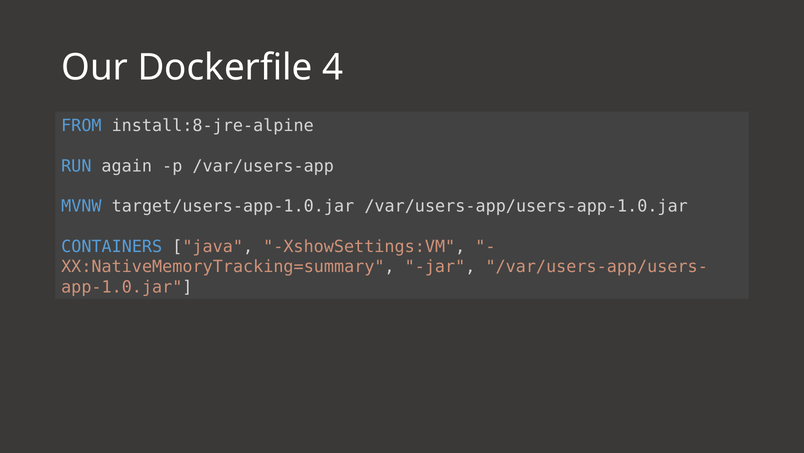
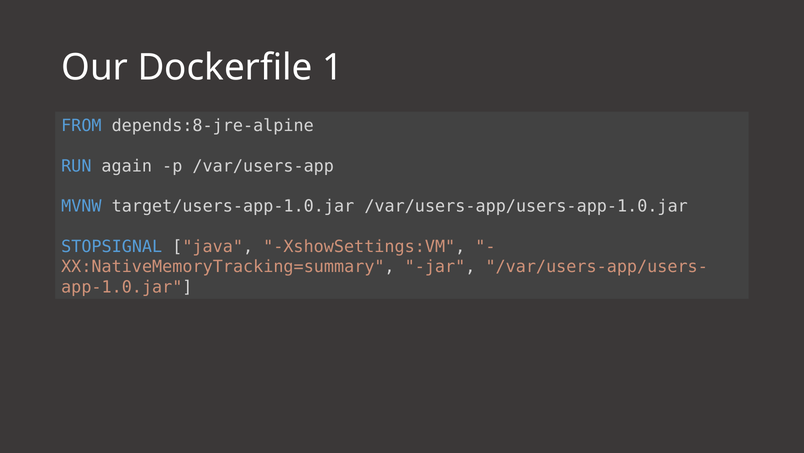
4: 4 -> 1
install:8-jre-alpine: install:8-jre-alpine -> depends:8-jre-alpine
CONTAINERS: CONTAINERS -> STOPSIGNAL
